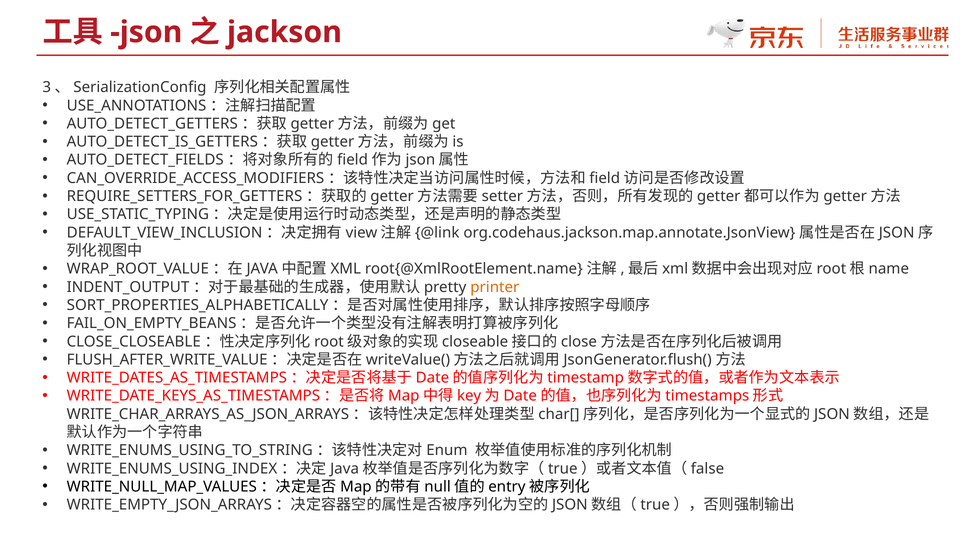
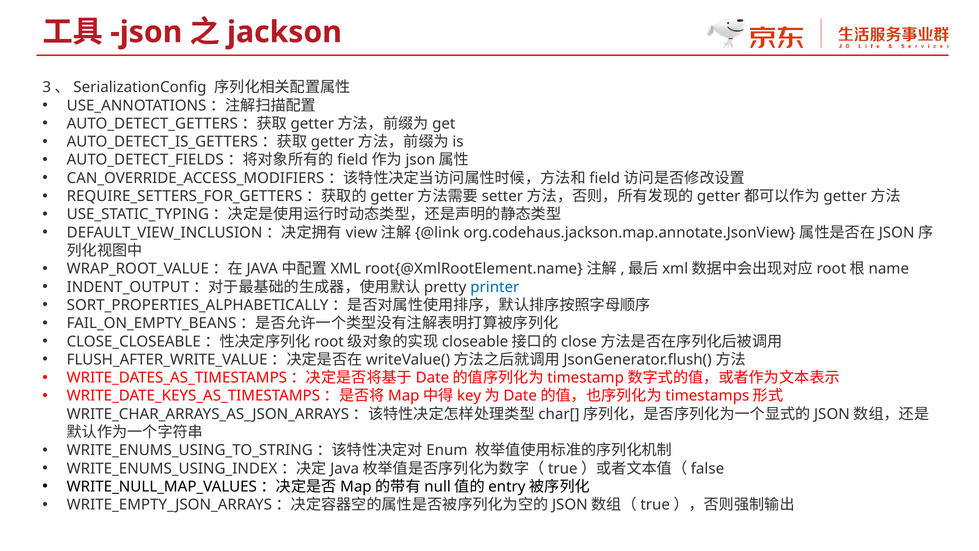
printer colour: orange -> blue
